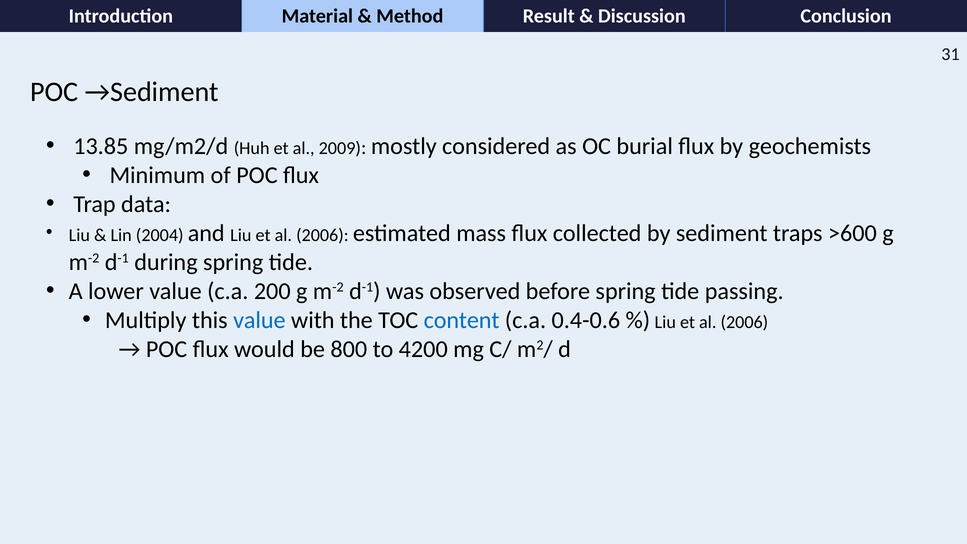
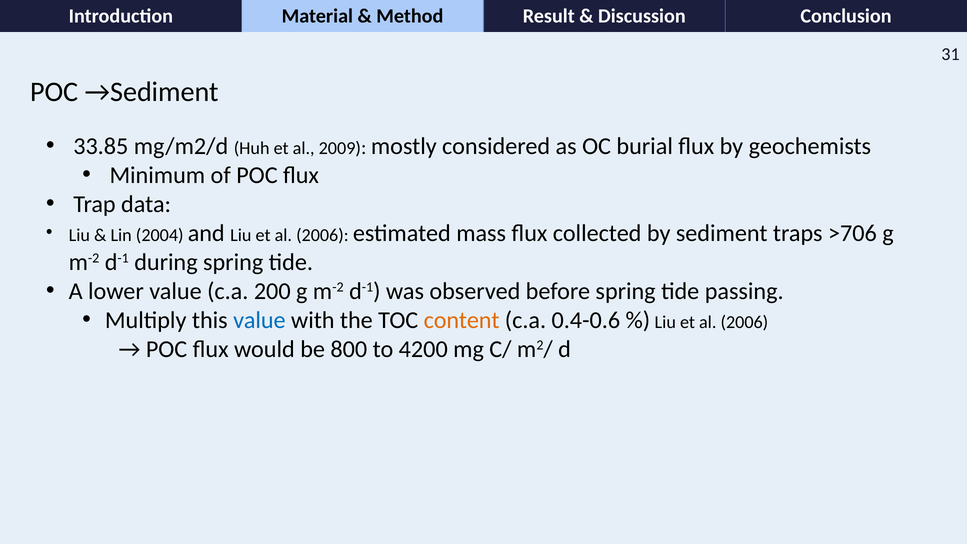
13.85: 13.85 -> 33.85
>600: >600 -> >706
content colour: blue -> orange
